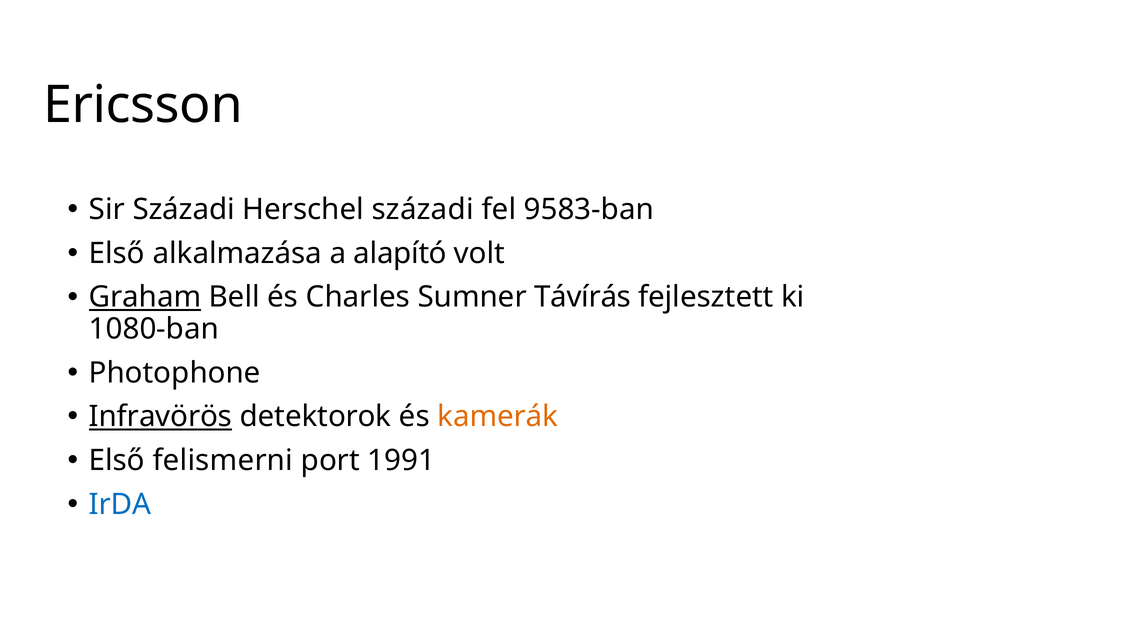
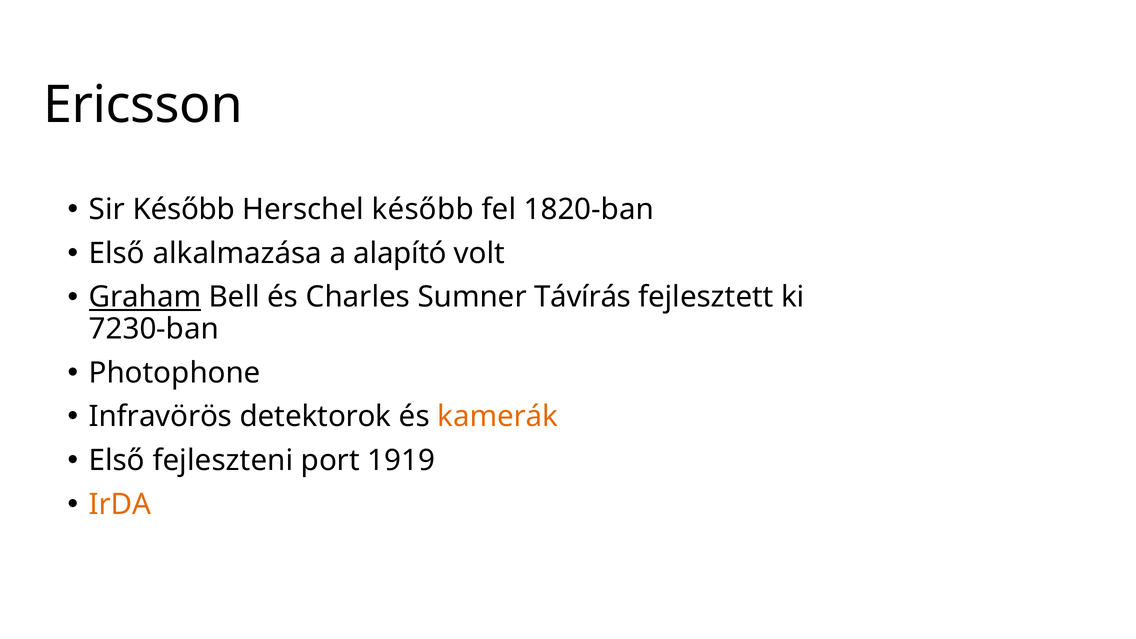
Sir Századi: Századi -> Később
Herschel századi: századi -> később
9583-ban: 9583-ban -> 1820-ban
1080-ban: 1080-ban -> 7230-ban
Infravörös underline: present -> none
felismerni: felismerni -> fejleszteni
1991: 1991 -> 1919
IrDA colour: blue -> orange
